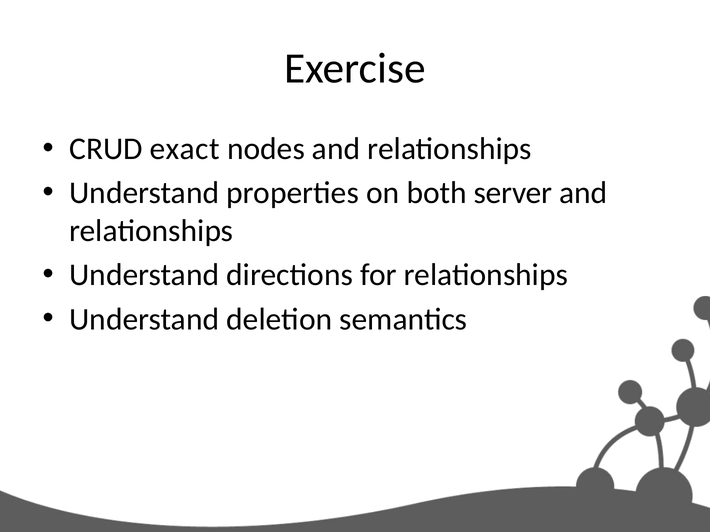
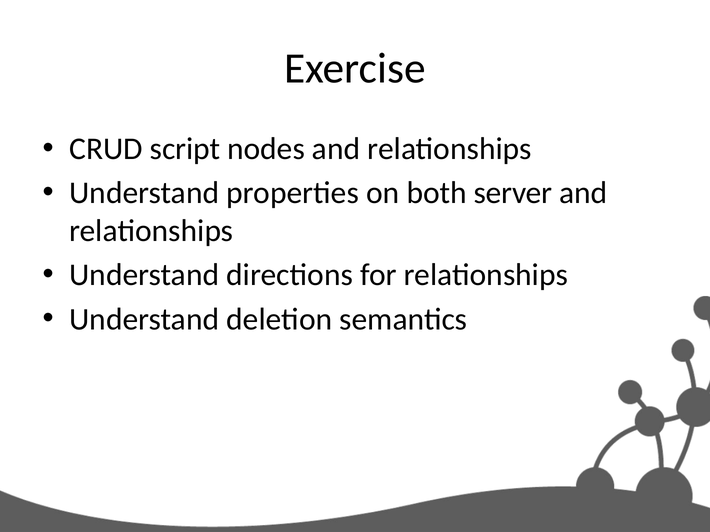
exact: exact -> script
